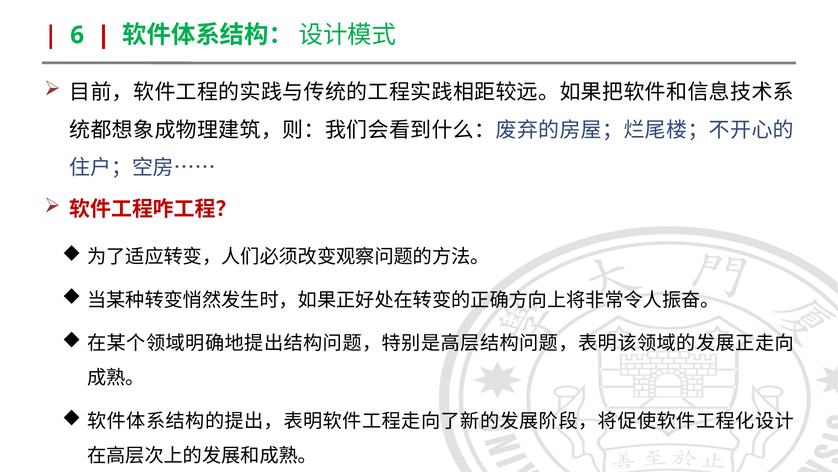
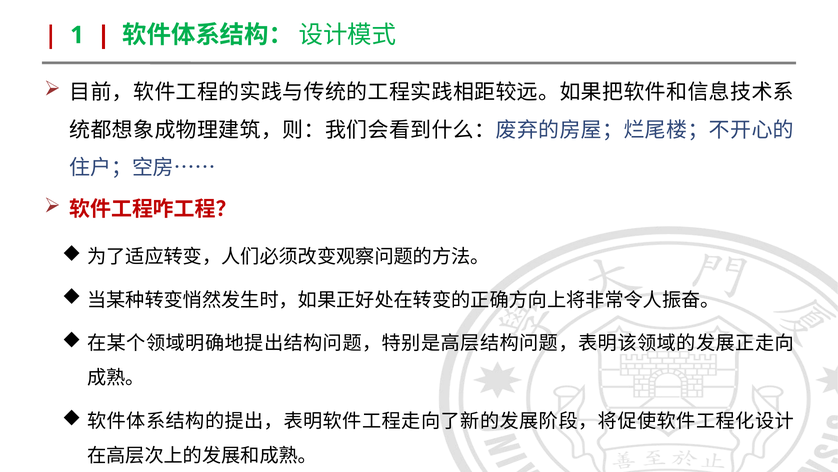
6: 6 -> 1
